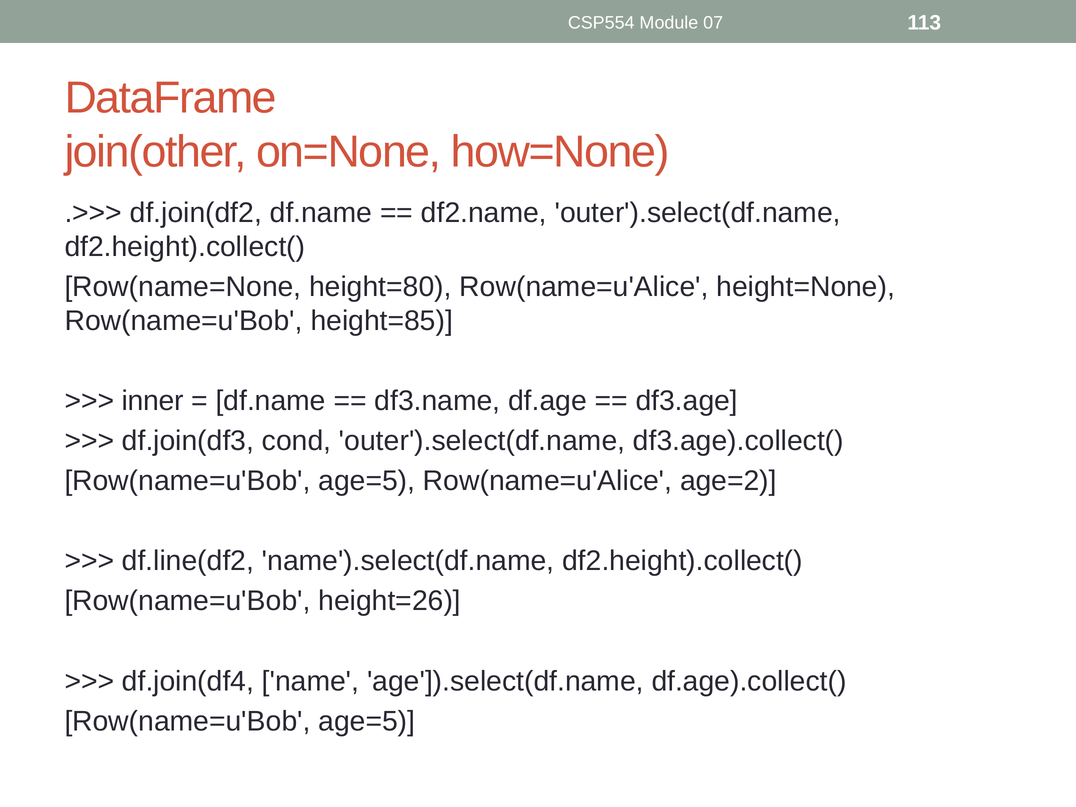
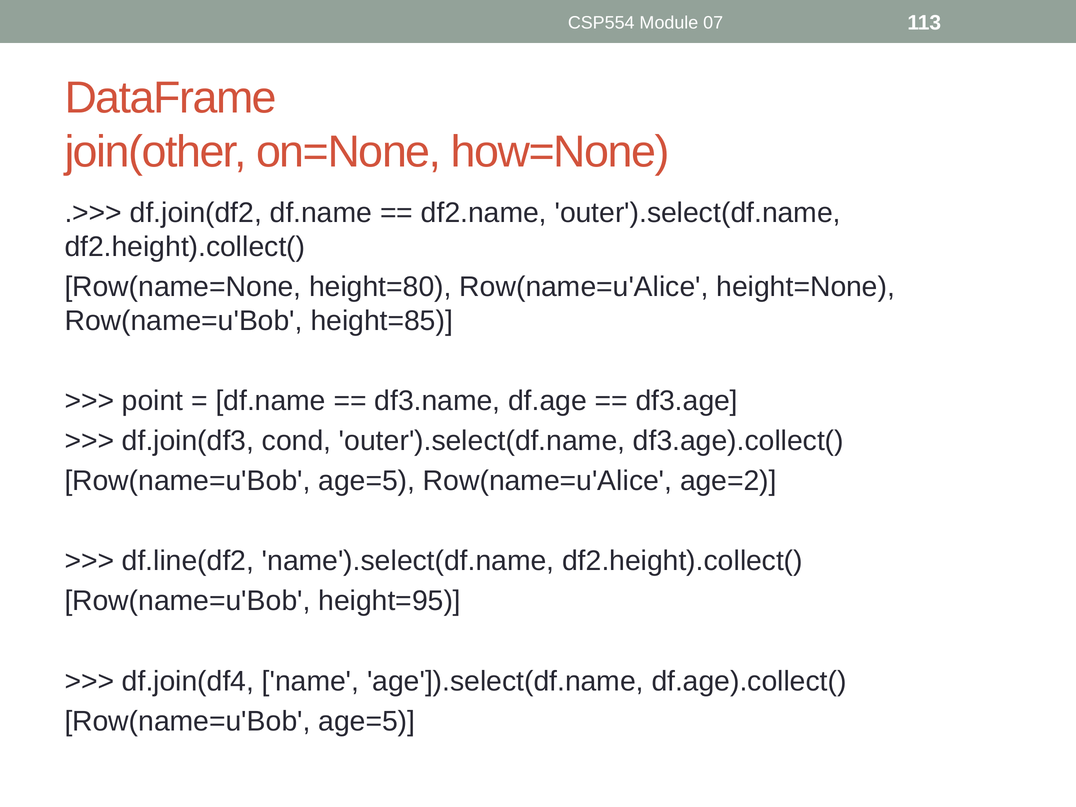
inner: inner -> point
height=26: height=26 -> height=95
